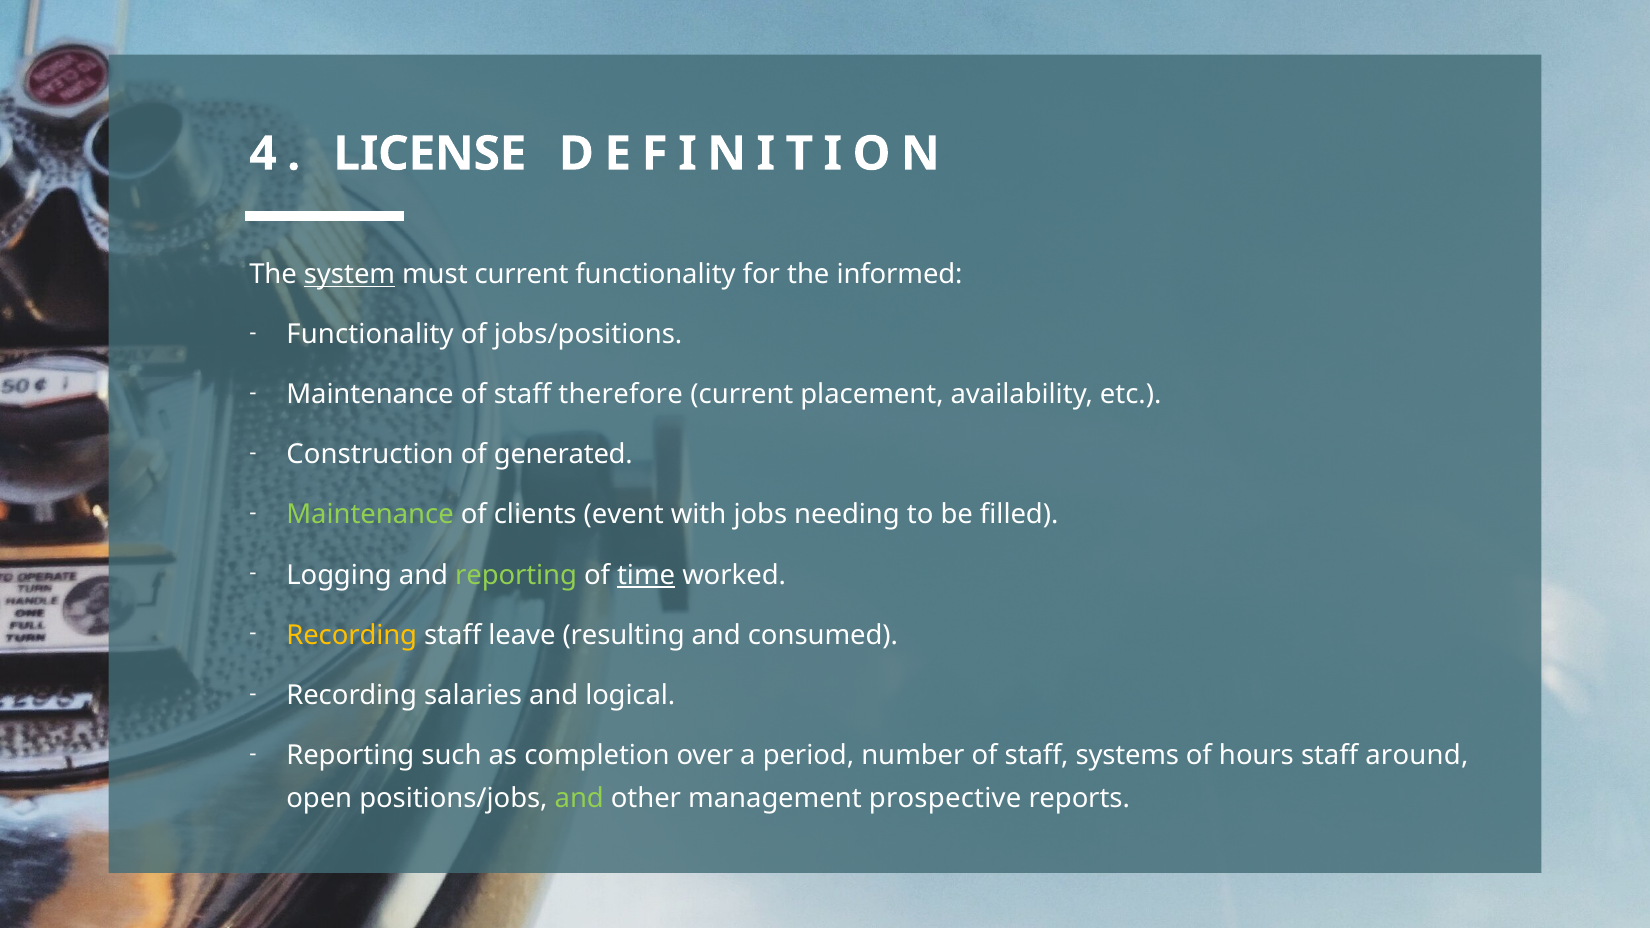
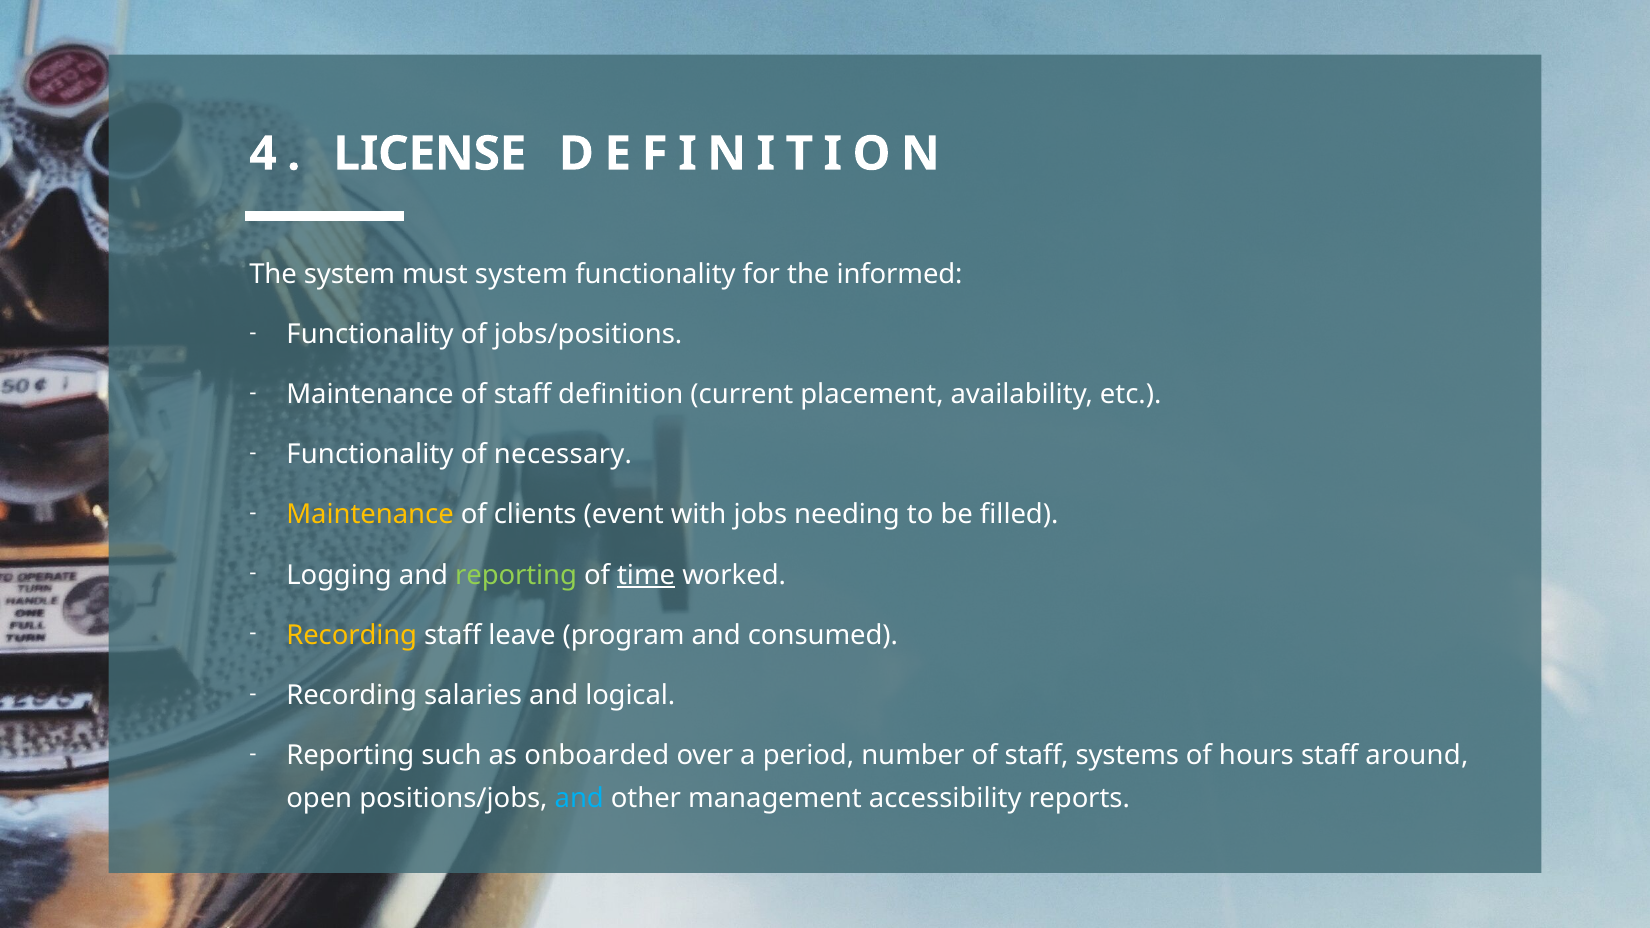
system at (349, 275) underline: present -> none
must current: current -> system
staff therefore: therefore -> definition
Construction at (370, 455): Construction -> Functionality
generated: generated -> necessary
Maintenance at (370, 515) colour: light green -> yellow
resulting: resulting -> program
completion: completion -> onboarded
and at (579, 798) colour: light green -> light blue
prospective: prospective -> accessibility
